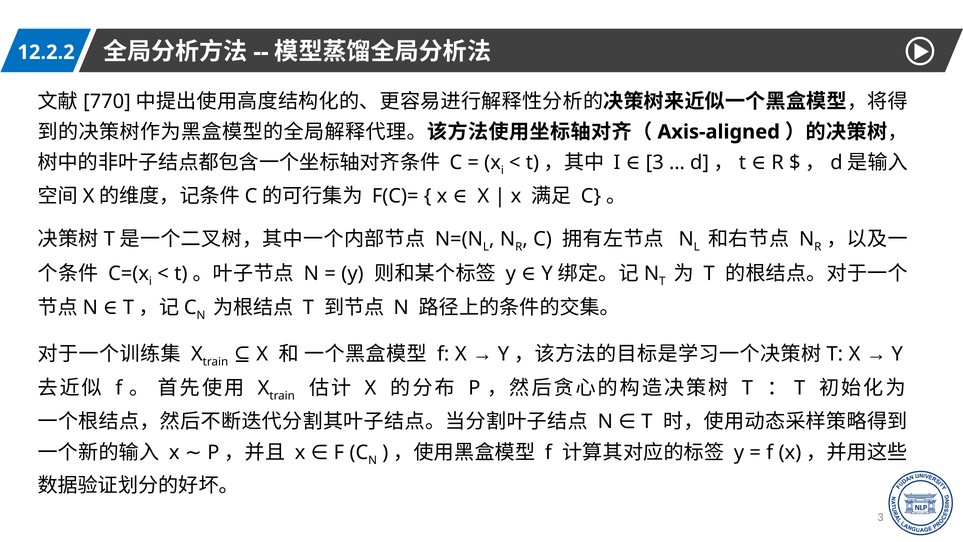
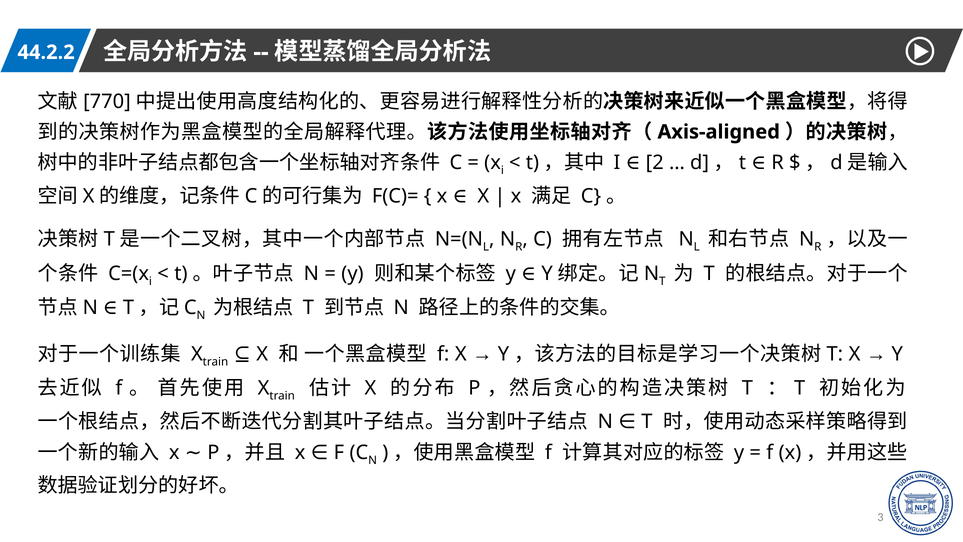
12.2.2: 12.2.2 -> 44.2.2
3: 3 -> 2
